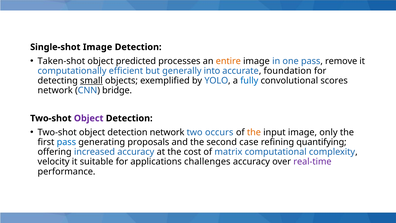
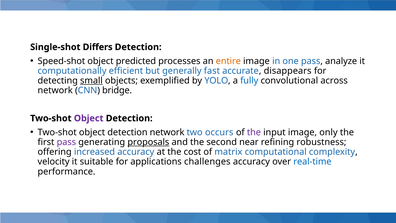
Single-shot Image: Image -> Differs
Taken-shot: Taken-shot -> Speed-shot
remove: remove -> analyze
into: into -> fast
foundation: foundation -> disappears
scores: scores -> across
the at (254, 132) colour: orange -> purple
pass at (66, 142) colour: blue -> purple
proposals underline: none -> present
case: case -> near
quantifying: quantifying -> robustness
real-time colour: purple -> blue
